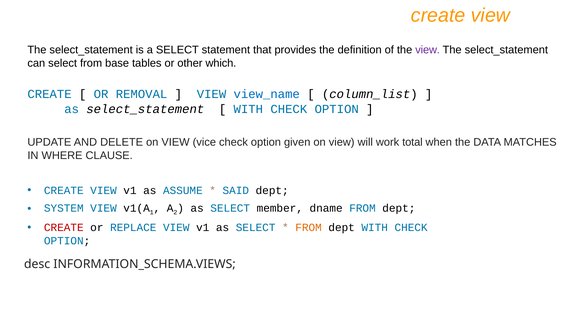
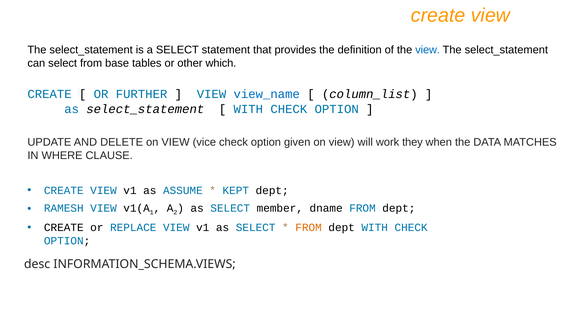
view at (428, 50) colour: purple -> blue
REMOVAL: REMOVAL -> FURTHER
total: total -> they
SAID: SAID -> KEPT
SYSTEM: SYSTEM -> RAMESH
CREATE at (64, 227) colour: red -> black
